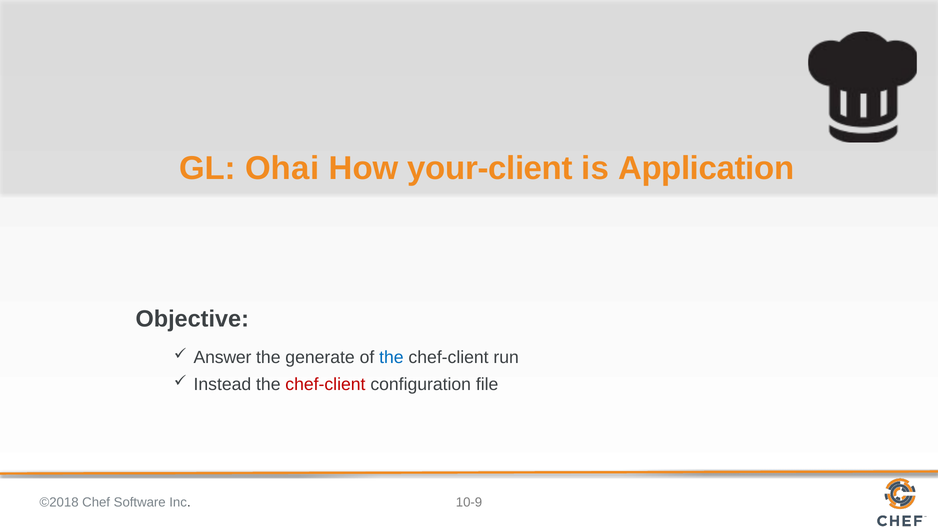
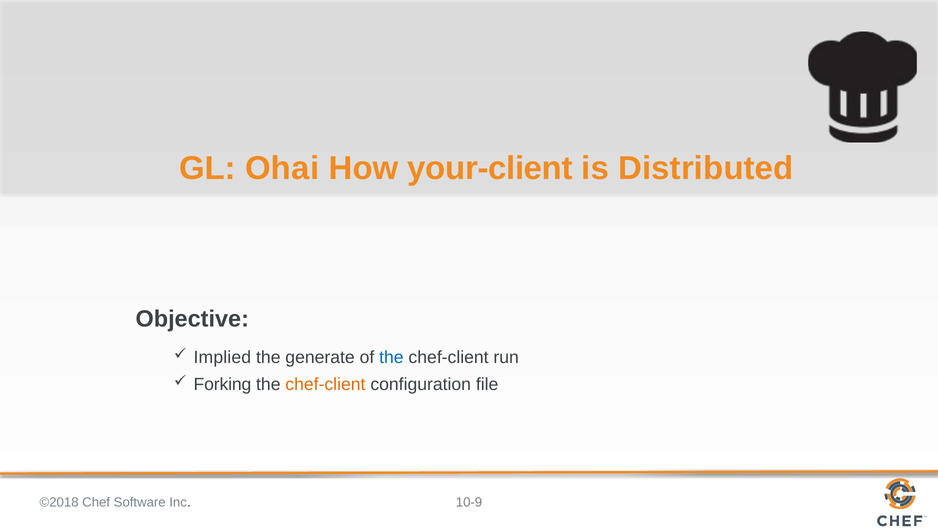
Application: Application -> Distributed
Answer: Answer -> Implied
Instead: Instead -> Forking
chef-client at (325, 384) colour: red -> orange
